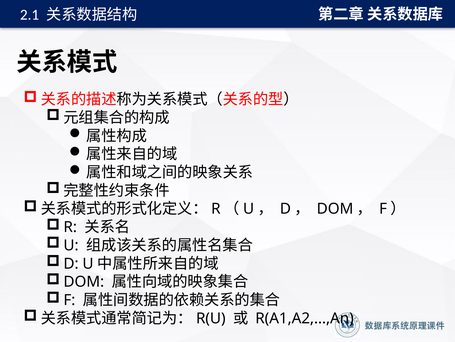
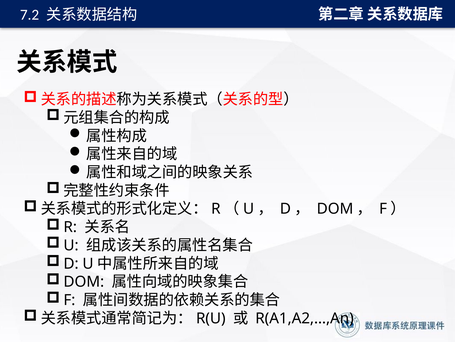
2.1: 2.1 -> 7.2
